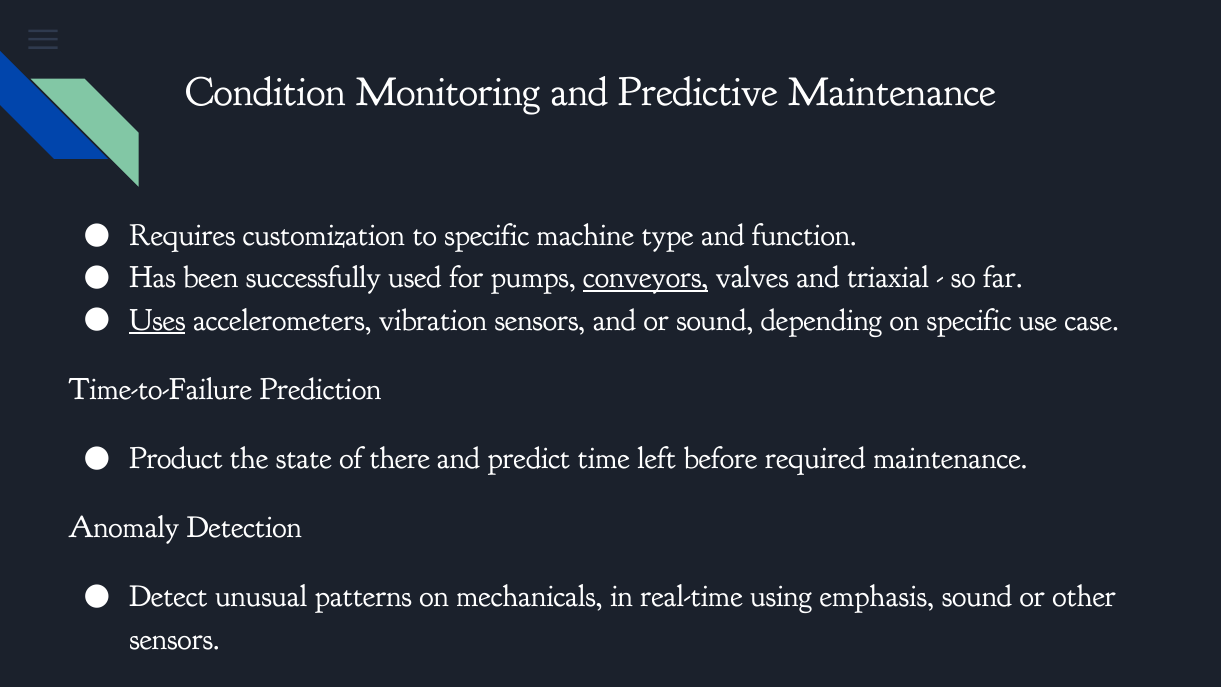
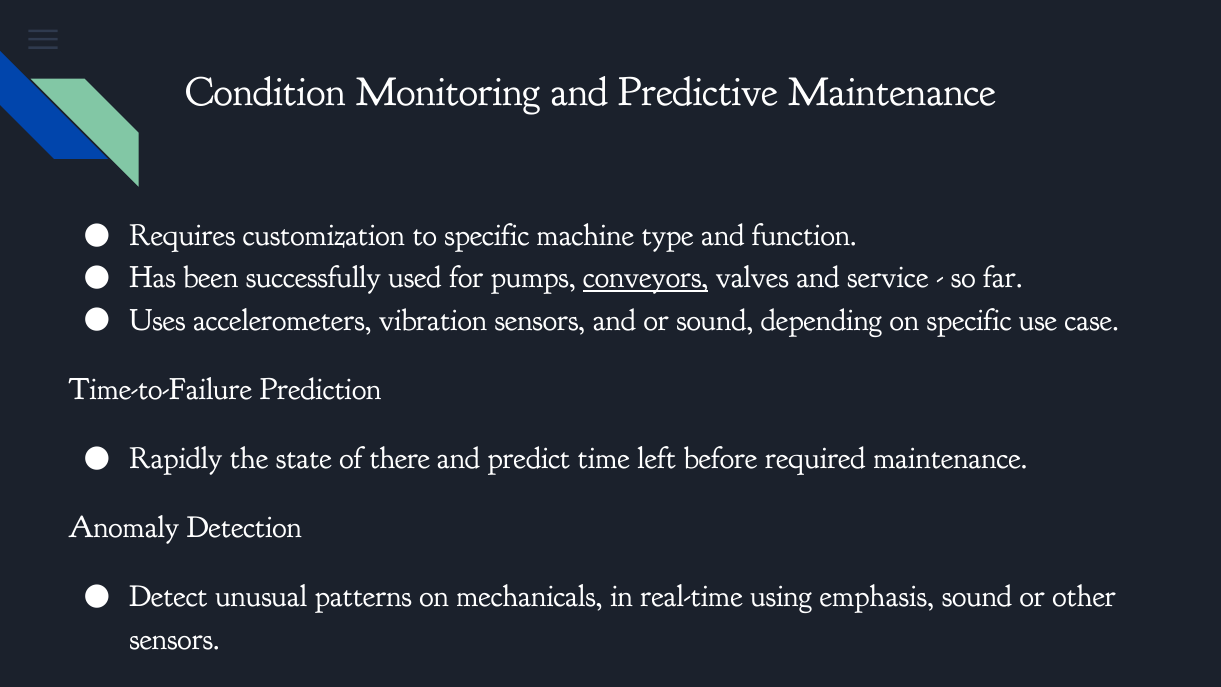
triaxial: triaxial -> service
Uses underline: present -> none
Product: Product -> Rapidly
